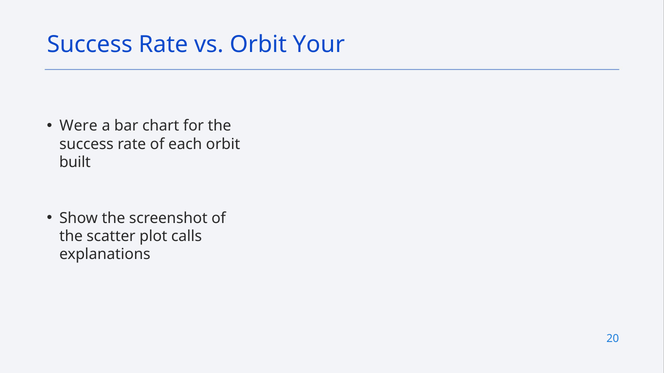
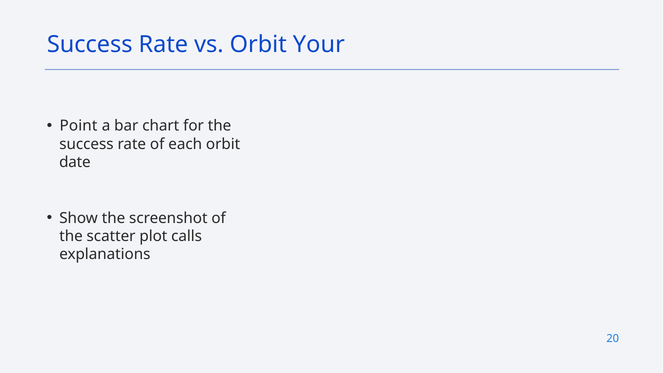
Were: Were -> Point
built: built -> date
